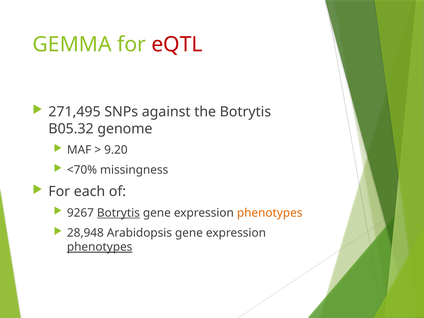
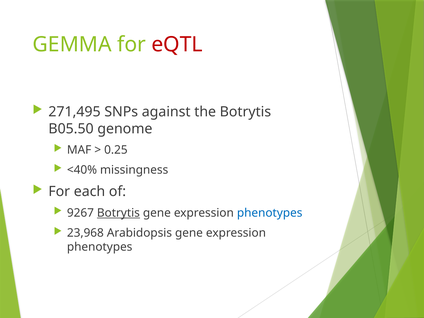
B05.32: B05.32 -> B05.50
9.20: 9.20 -> 0.25
<70%: <70% -> <40%
phenotypes at (270, 213) colour: orange -> blue
28,948: 28,948 -> 23,968
phenotypes at (100, 247) underline: present -> none
